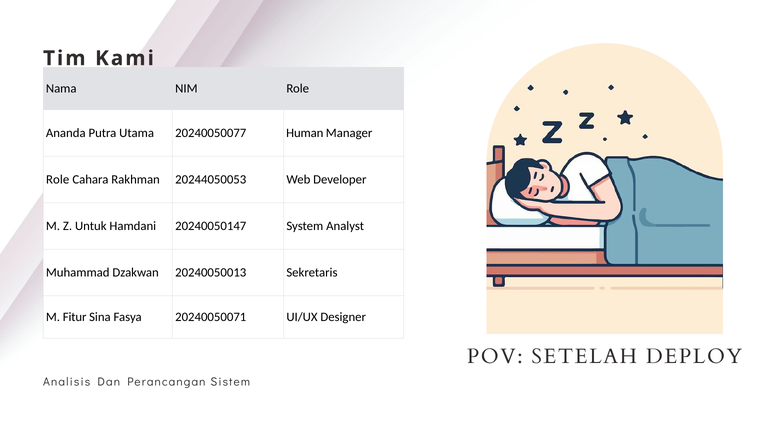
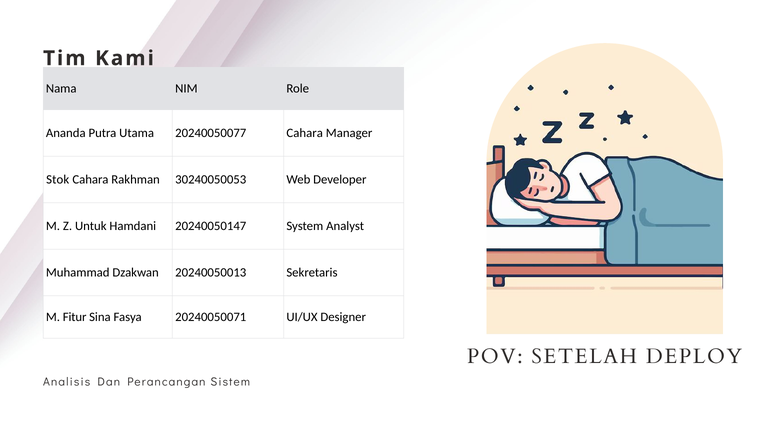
20240050077 Human: Human -> Cahara
Role at (58, 180): Role -> Stok
20244050053: 20244050053 -> 30240050053
